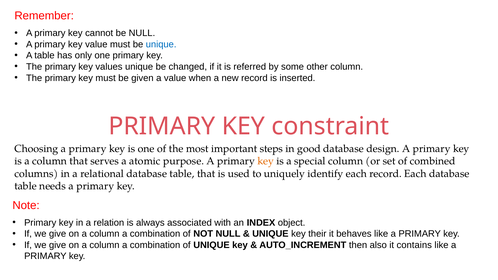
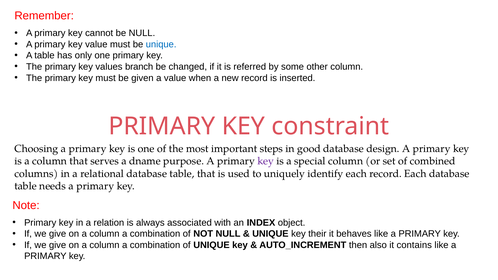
values unique: unique -> branch
atomic: atomic -> dname
key at (266, 161) colour: orange -> purple
